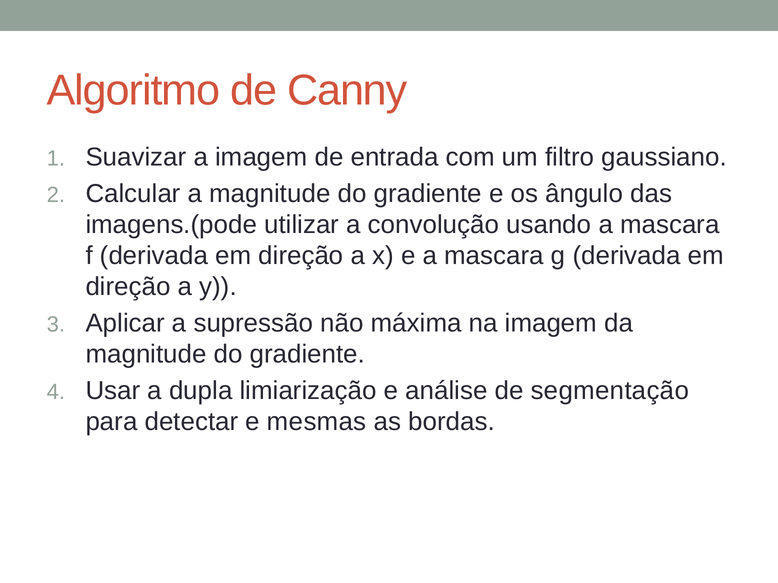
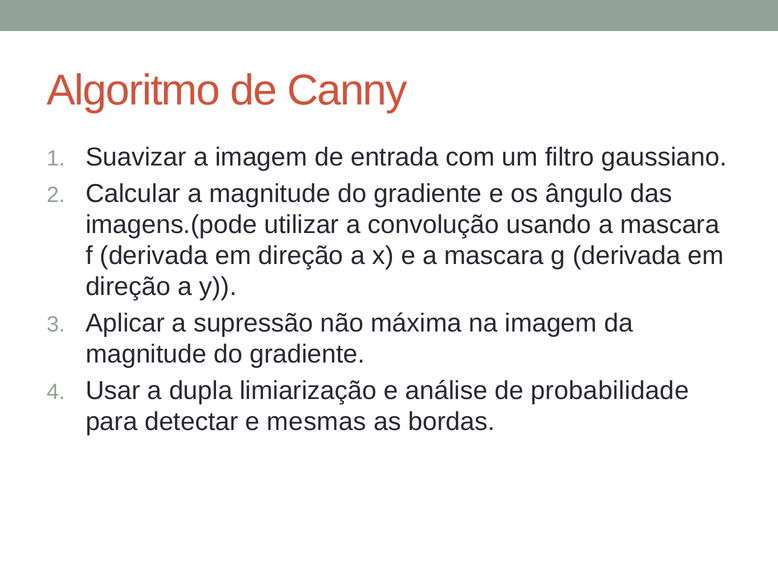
segmentação: segmentação -> probabilidade
